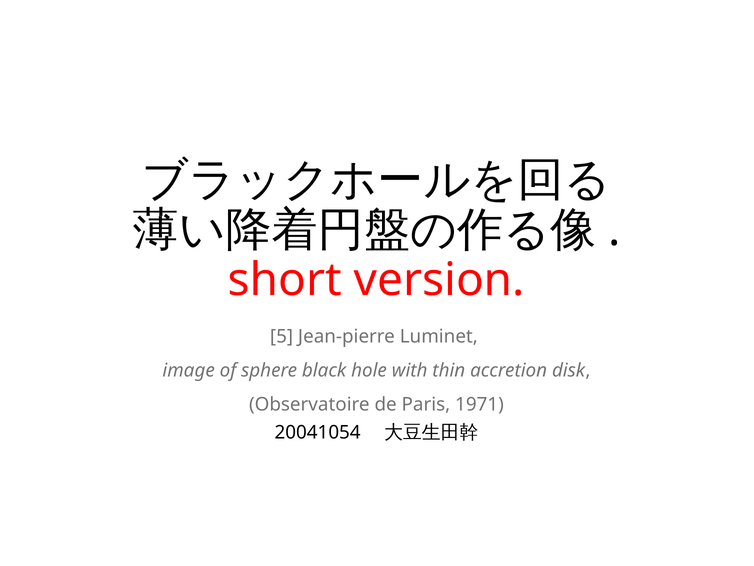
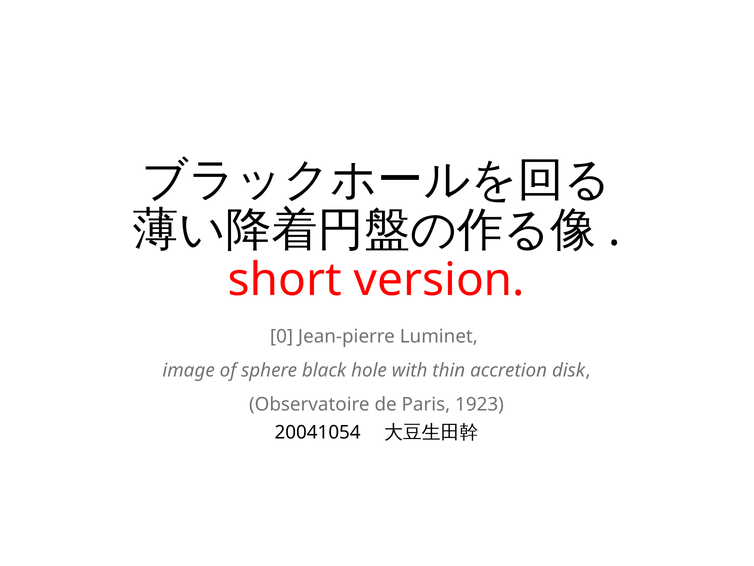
5: 5 -> 0
1971: 1971 -> 1923
